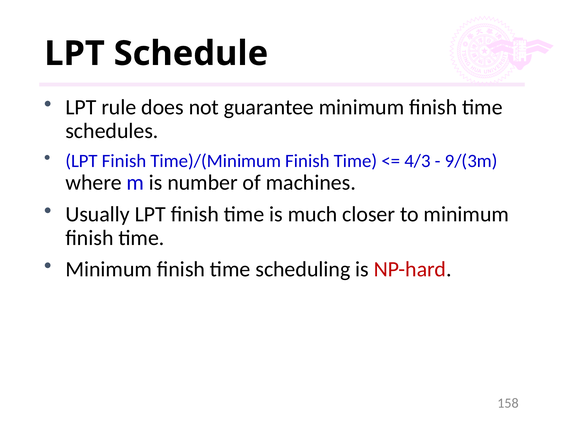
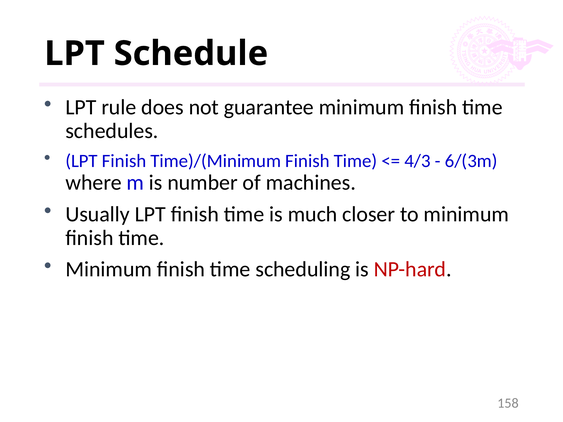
9/(3m: 9/(3m -> 6/(3m
